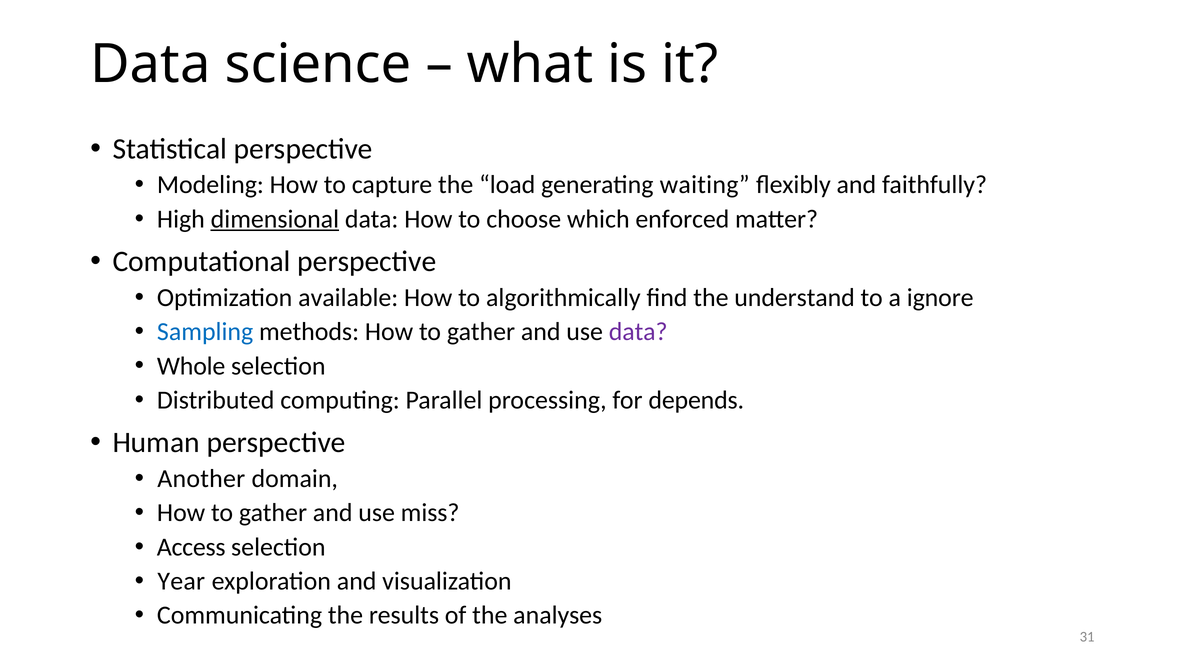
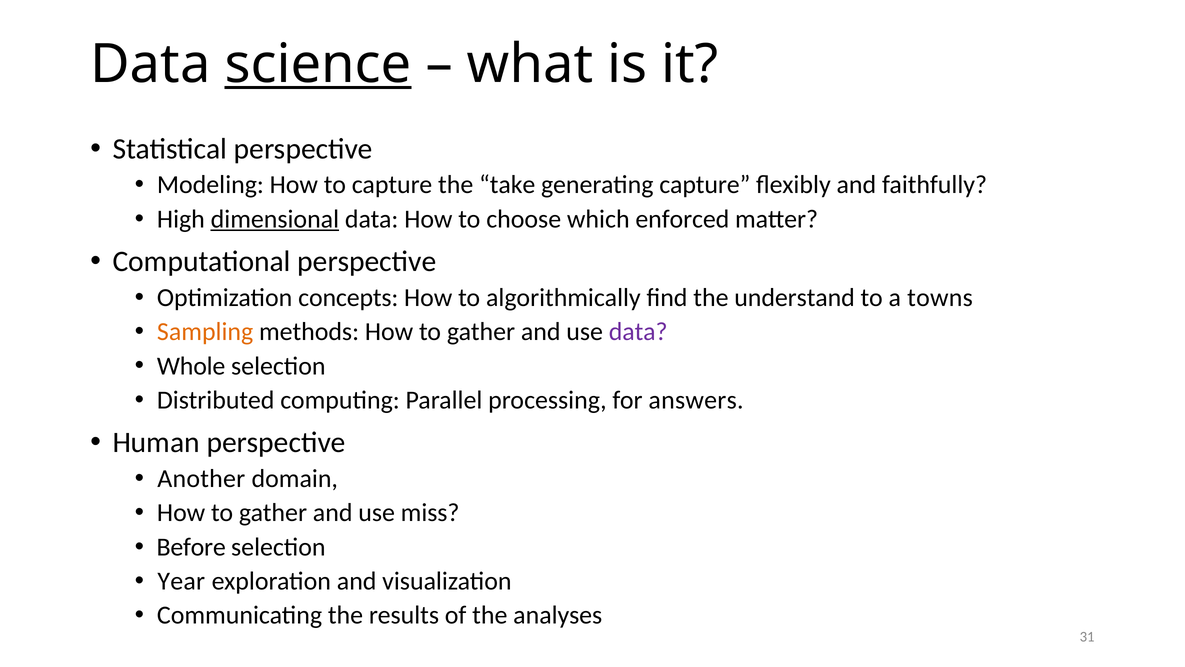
science underline: none -> present
load: load -> take
generating waiting: waiting -> capture
available: available -> concepts
ignore: ignore -> towns
Sampling colour: blue -> orange
depends: depends -> answers
Access: Access -> Before
